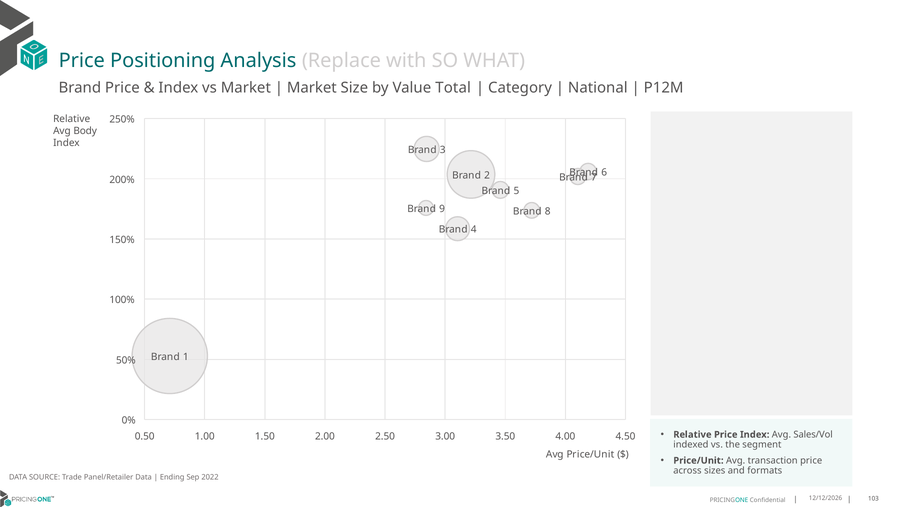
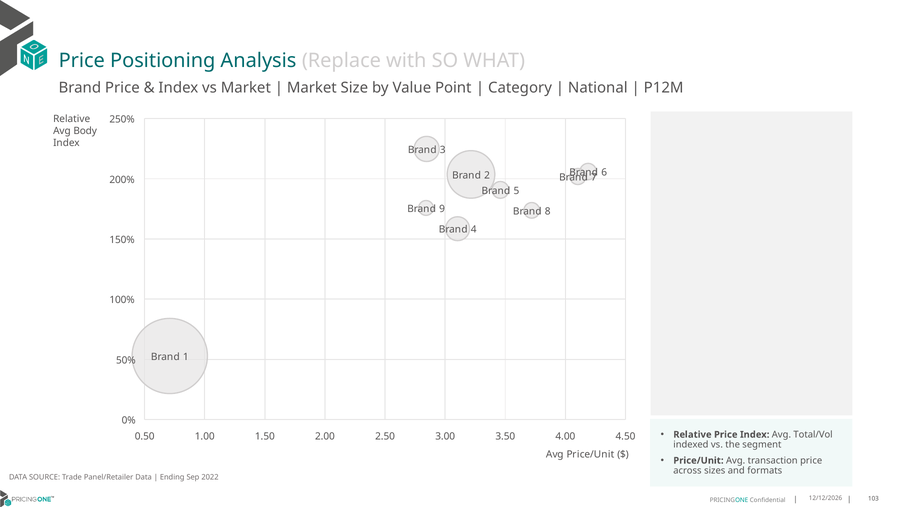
Total: Total -> Point
Sales/Vol: Sales/Vol -> Total/Vol
